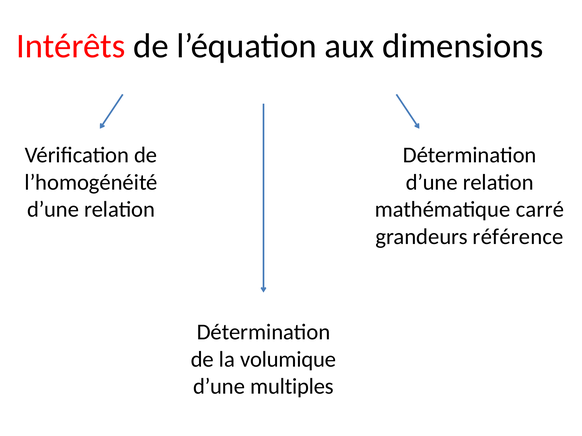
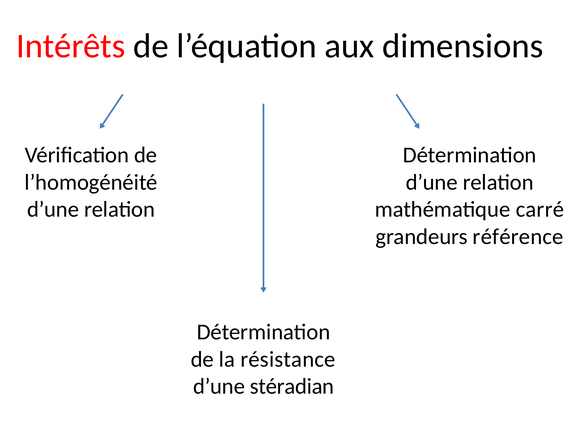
volumique: volumique -> résistance
multiples: multiples -> stéradian
